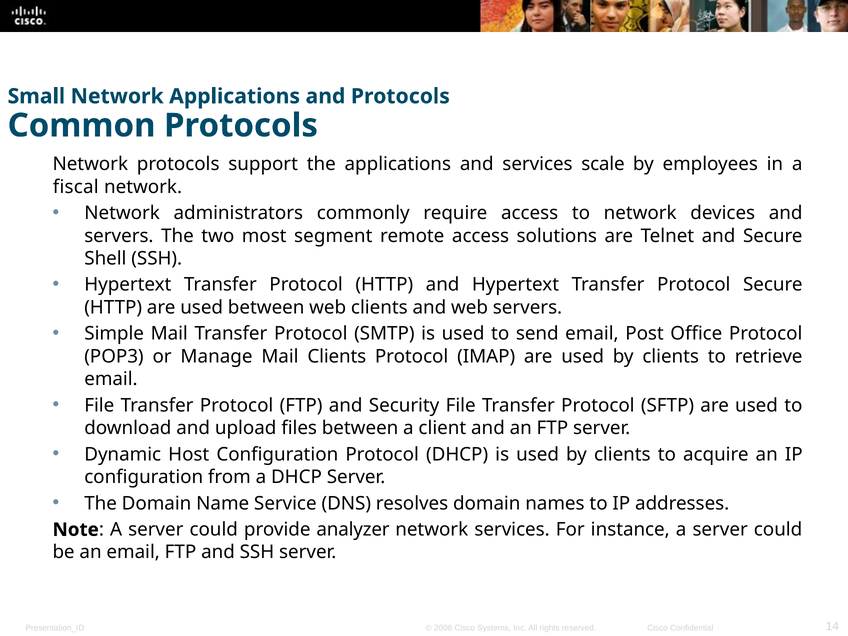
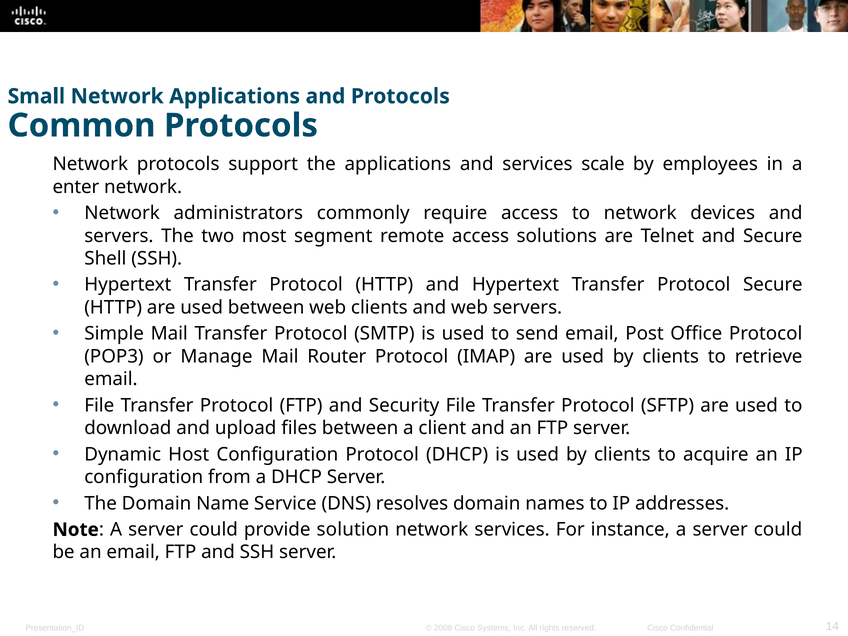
fiscal: fiscal -> enter
Mail Clients: Clients -> Router
analyzer: analyzer -> solution
